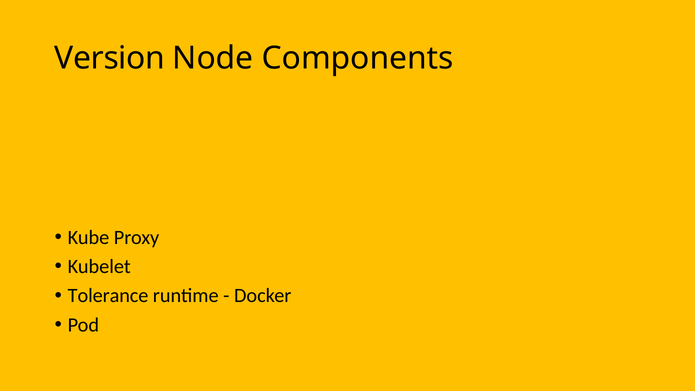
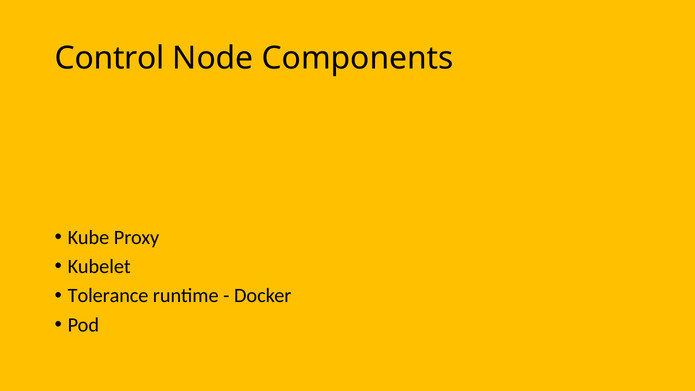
Version: Version -> Control
